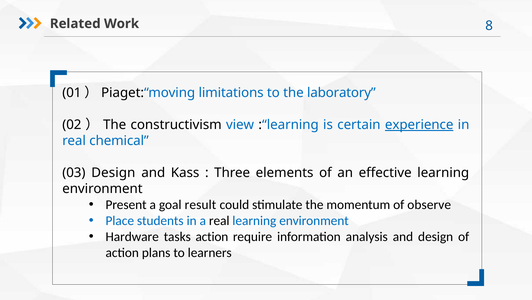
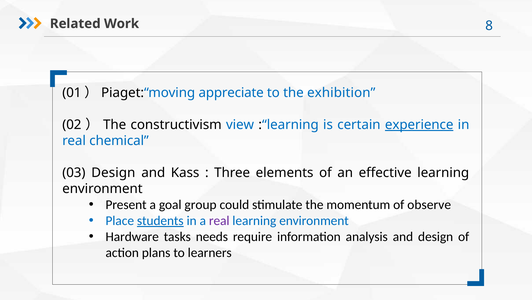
limitations: limitations -> appreciate
laboratory: laboratory -> exhibition
result: result -> group
students underline: none -> present
real at (219, 220) colour: black -> purple
tasks action: action -> needs
